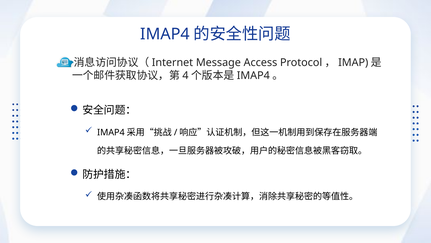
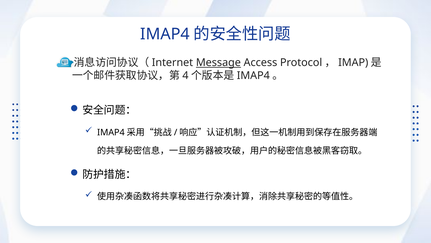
Message underline: none -> present
